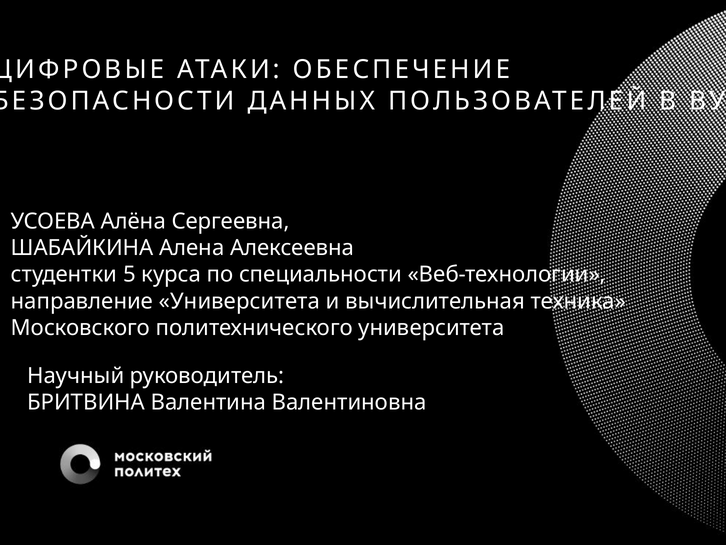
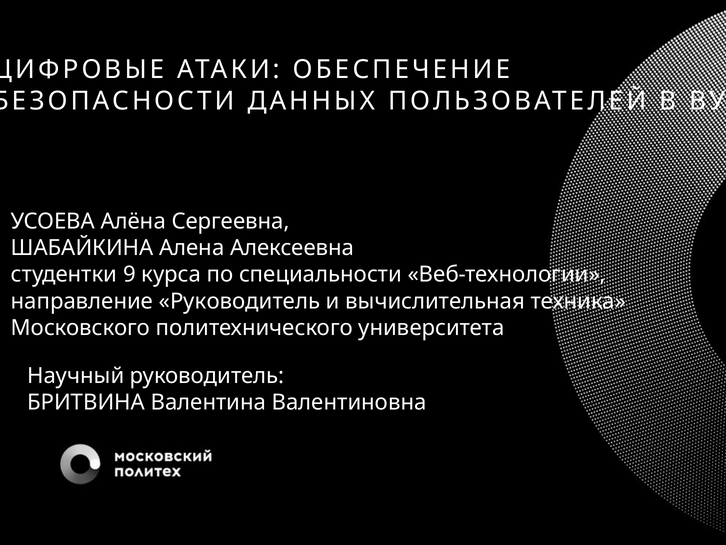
5: 5 -> 9
направление Университета: Университета -> Руководитель
